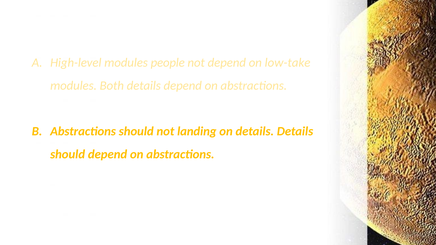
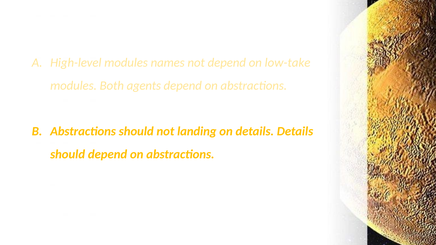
people: people -> names
Both details: details -> agents
